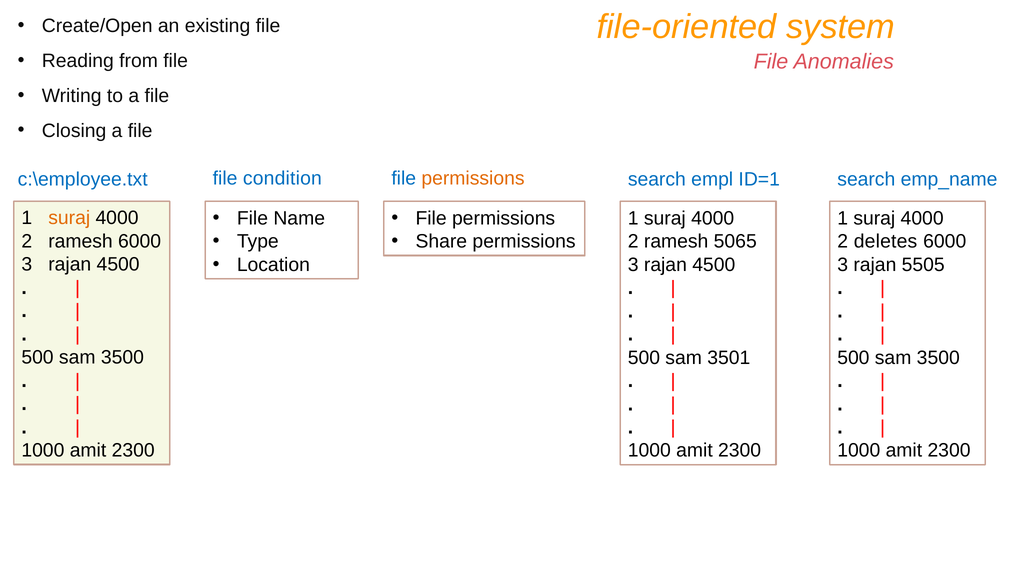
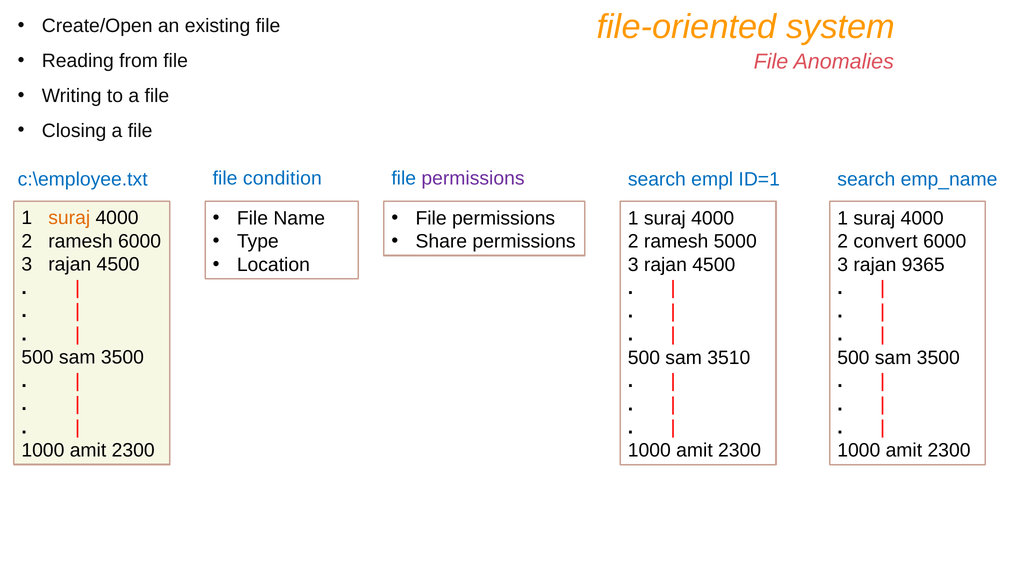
permissions at (473, 178) colour: orange -> purple
5065: 5065 -> 5000
deletes: deletes -> convert
5505: 5505 -> 9365
3501: 3501 -> 3510
